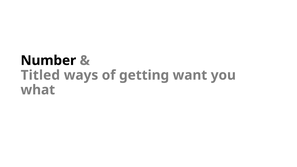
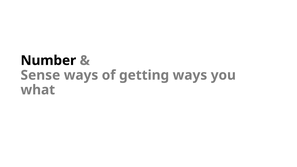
Titled: Titled -> Sense
getting want: want -> ways
